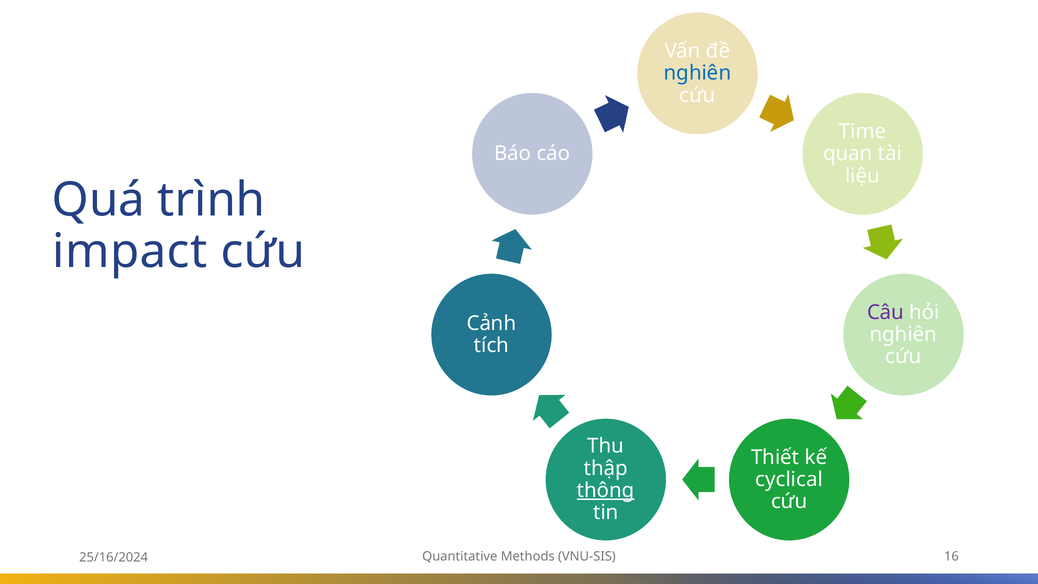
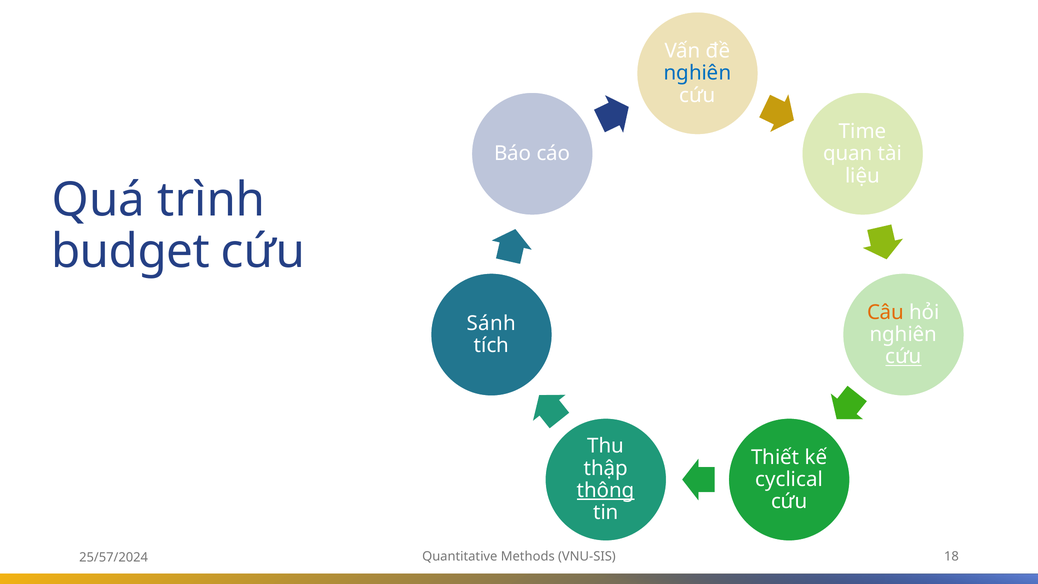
impact: impact -> budget
Câu colour: purple -> orange
Cảnh: Cảnh -> Sánh
cứu at (904, 357) underline: none -> present
16: 16 -> 18
25/16/2024: 25/16/2024 -> 25/57/2024
